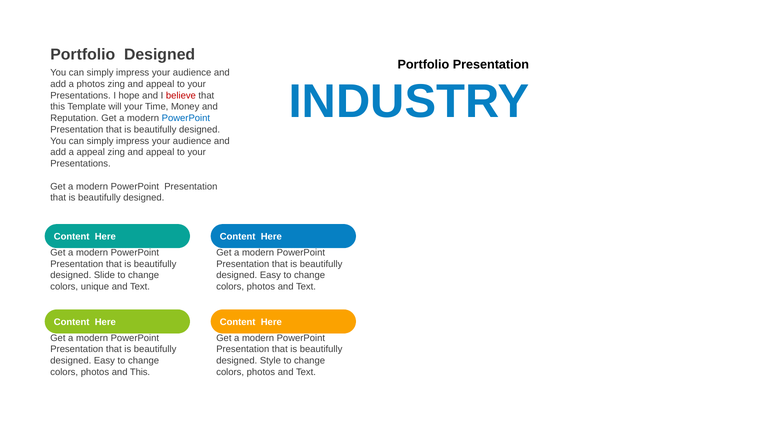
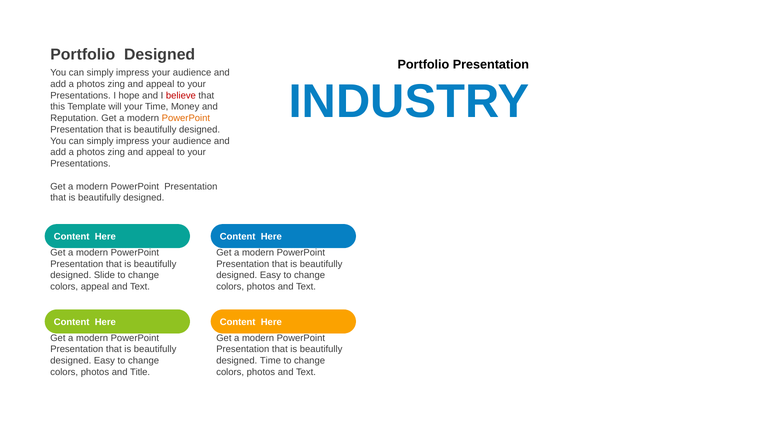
PowerPoint at (186, 118) colour: blue -> orange
appeal at (91, 152): appeal -> photos
colors unique: unique -> appeal
designed Style: Style -> Time
and This: This -> Title
